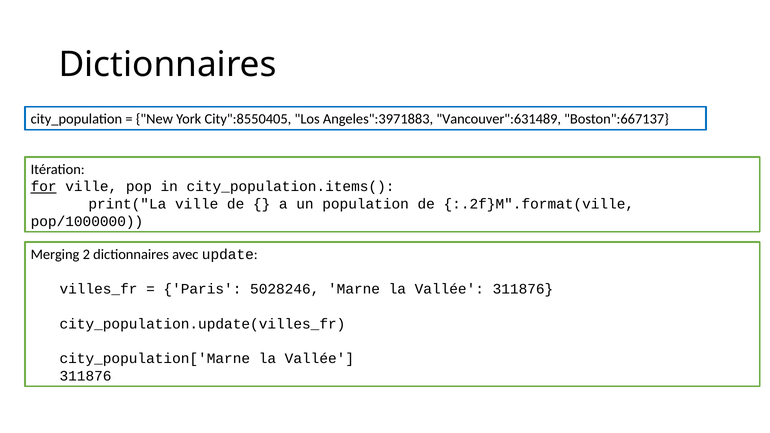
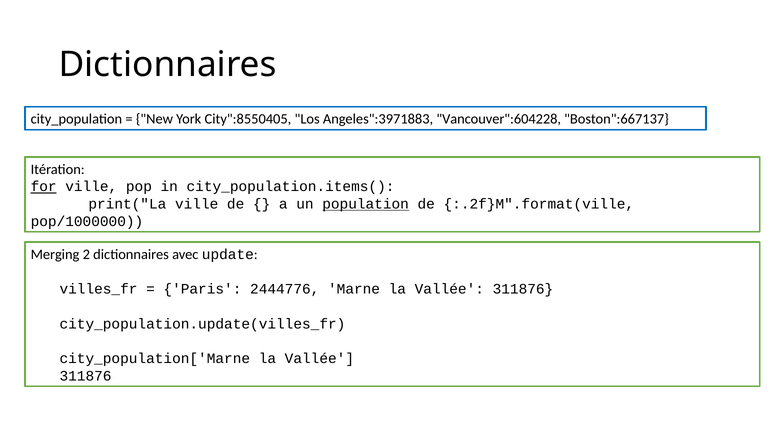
Vancouver":631489: Vancouver":631489 -> Vancouver":604228
population underline: none -> present
5028246: 5028246 -> 2444776
